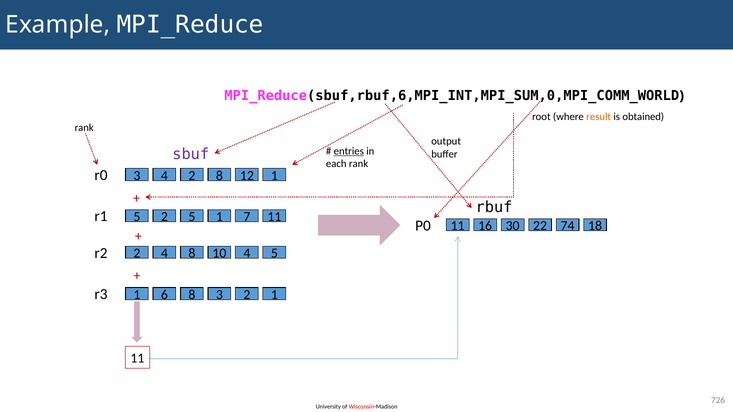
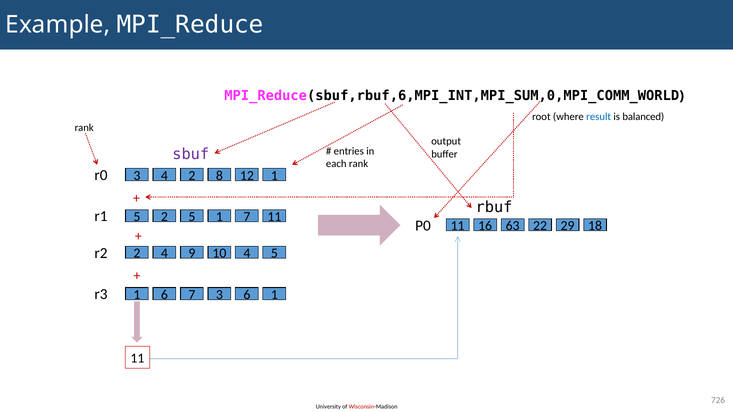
result colour: orange -> blue
obtained: obtained -> balanced
entries underline: present -> none
30: 30 -> 63
74: 74 -> 29
4 8: 8 -> 9
6 8: 8 -> 7
3 2: 2 -> 6
